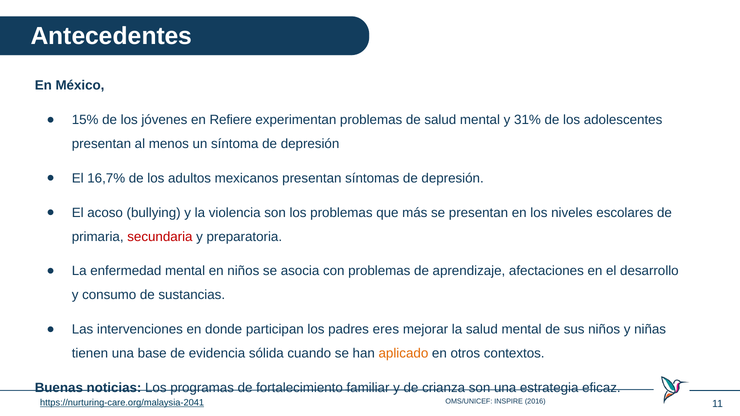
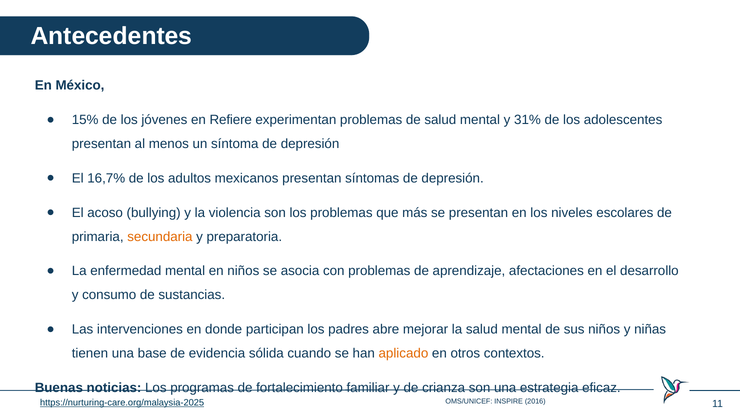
secundaria colour: red -> orange
eres: eres -> abre
https://nurturing-care.org/malaysia-2041: https://nurturing-care.org/malaysia-2041 -> https://nurturing-care.org/malaysia-2025
